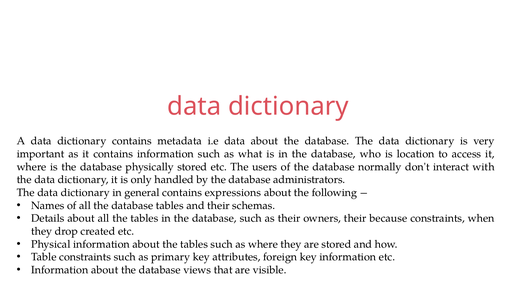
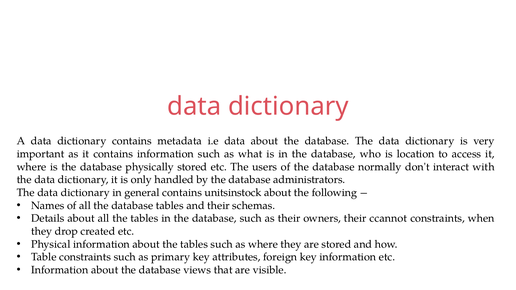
expressions: expressions -> unitsinstock
because: because -> ccannot
